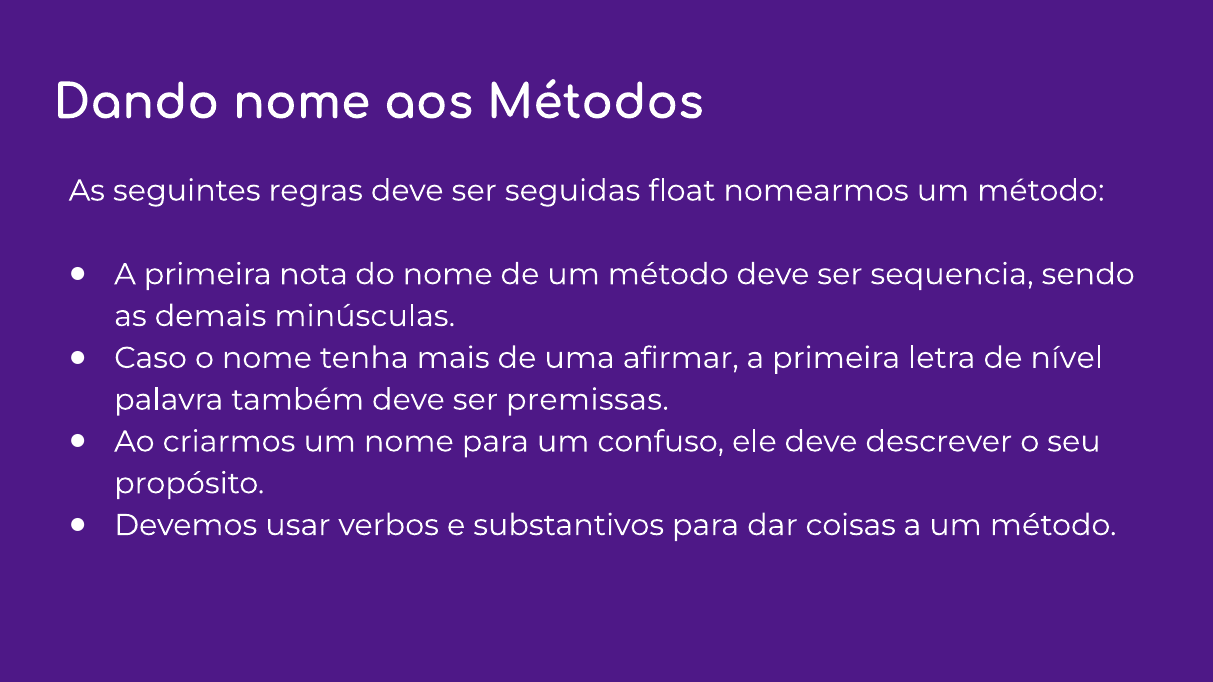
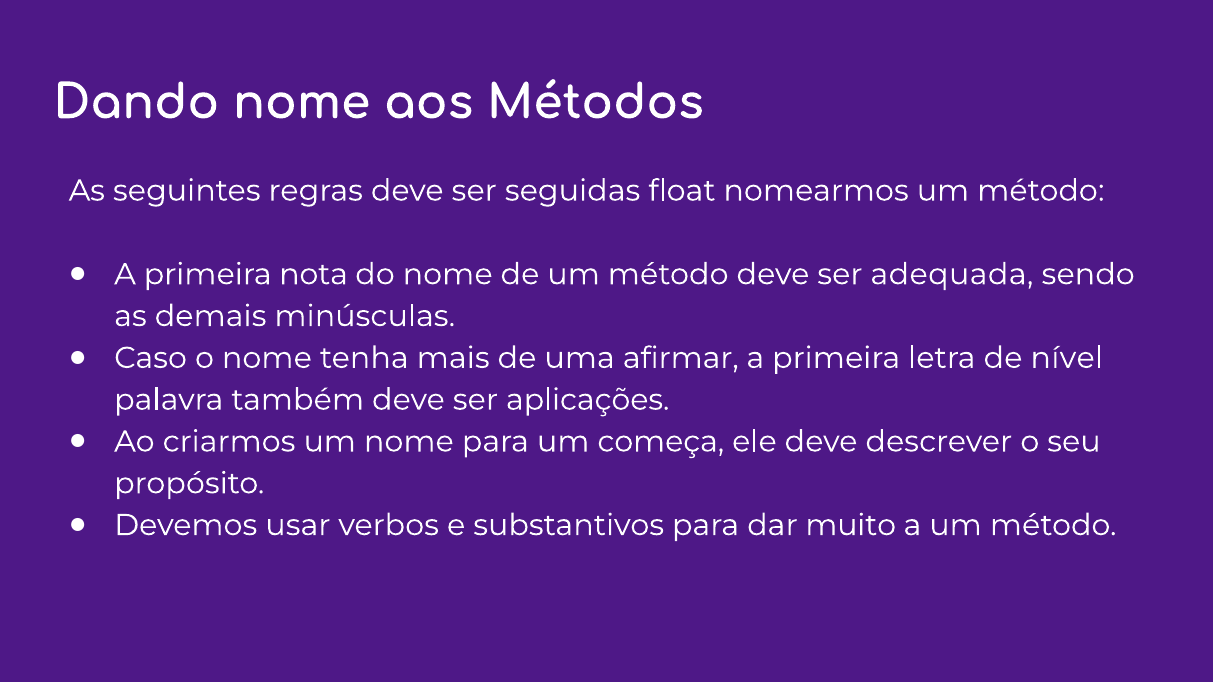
sequencia: sequencia -> adequada
premissas: premissas -> aplicações
confuso: confuso -> começa
coisas: coisas -> muito
